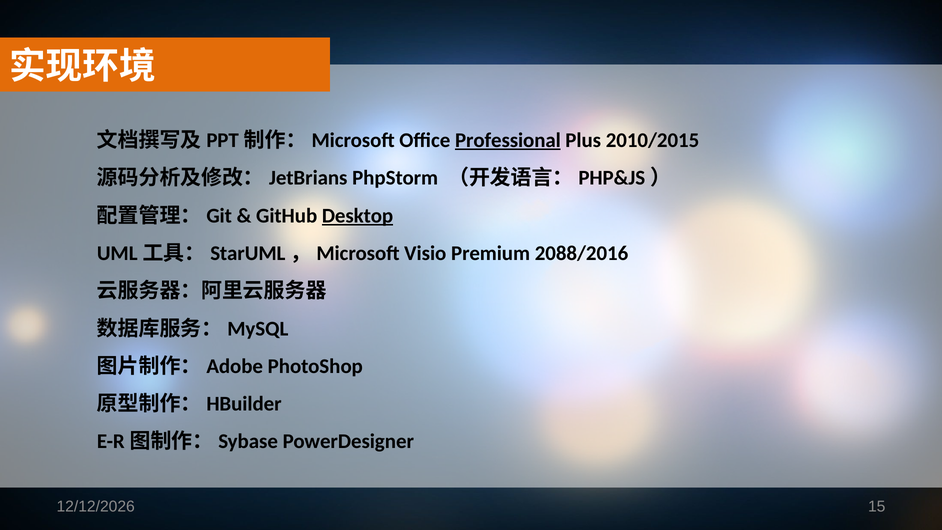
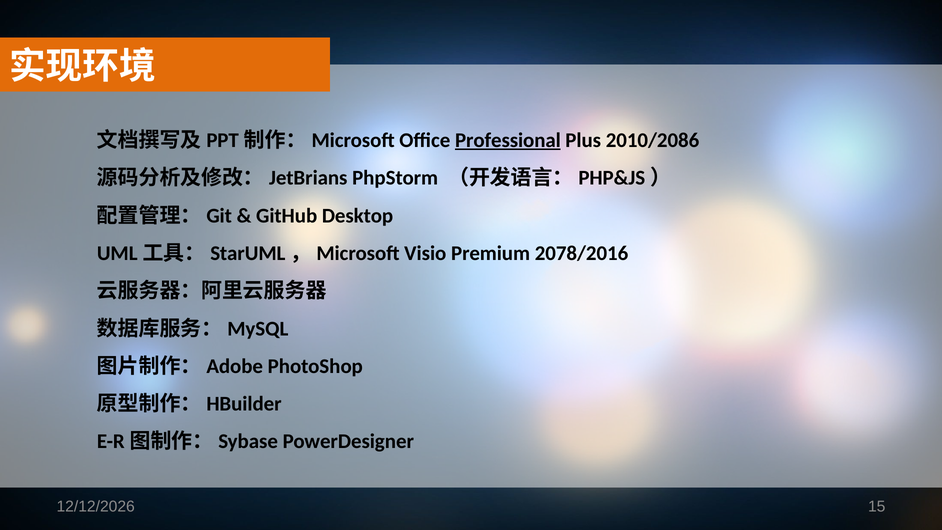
2010/2015: 2010/2015 -> 2010/2086
Desktop underline: present -> none
2088/2016: 2088/2016 -> 2078/2016
